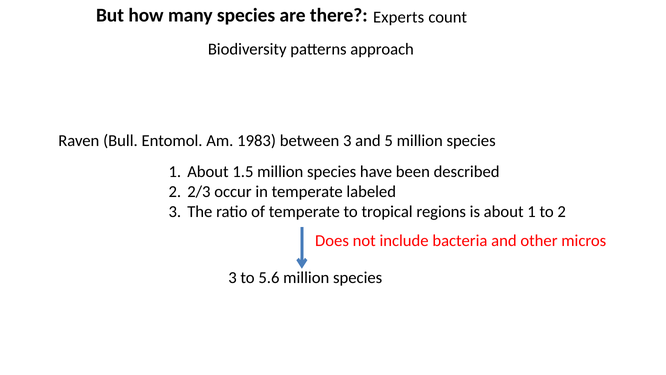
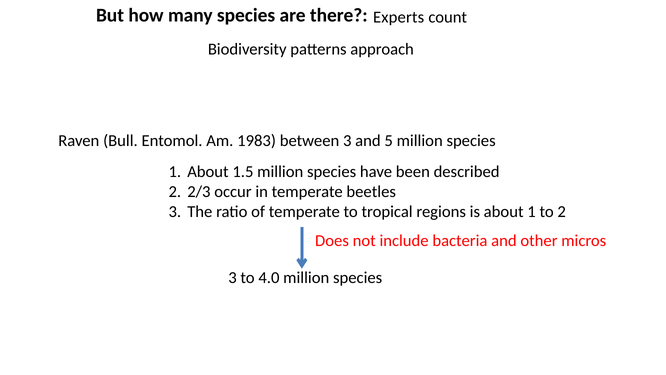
labeled: labeled -> beetles
5.6: 5.6 -> 4.0
